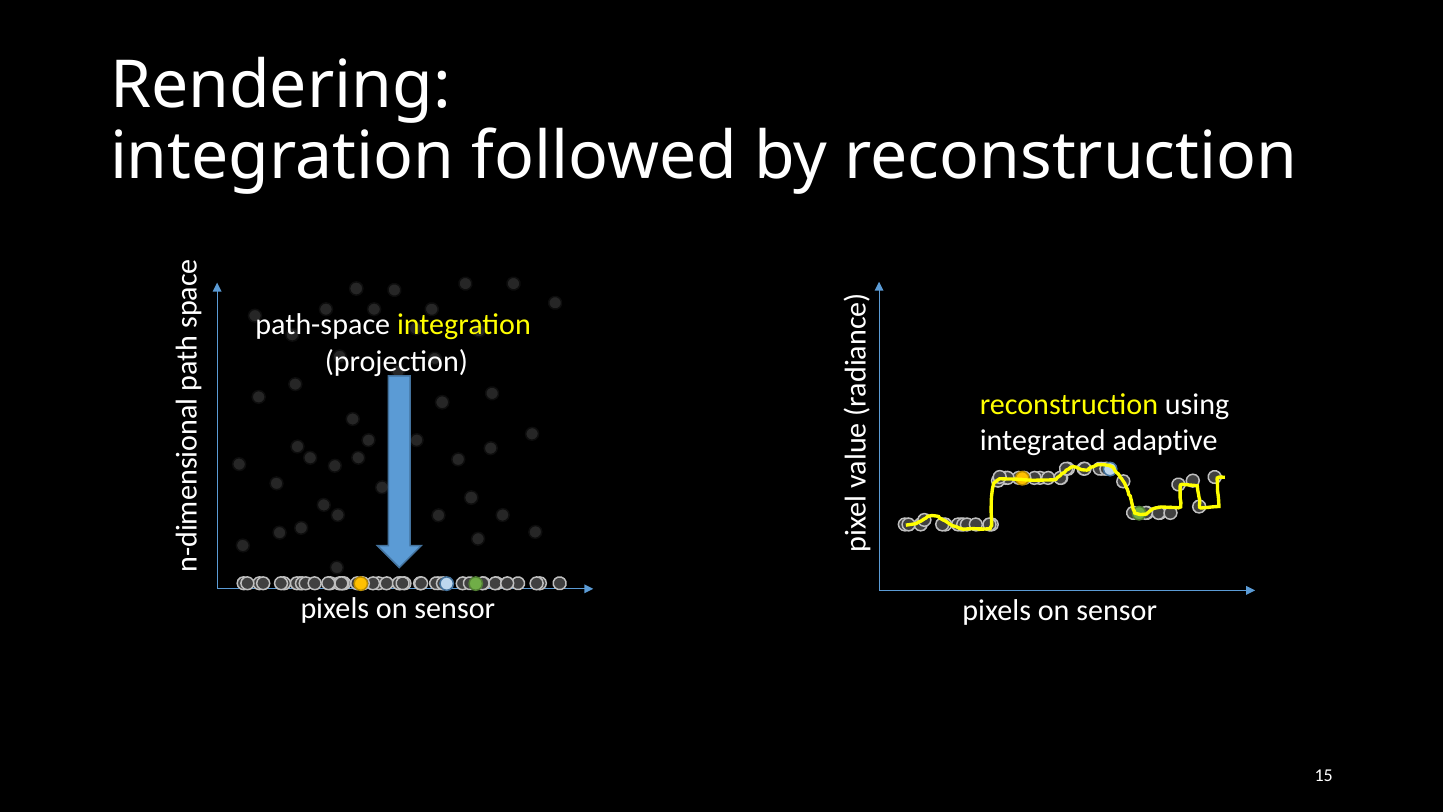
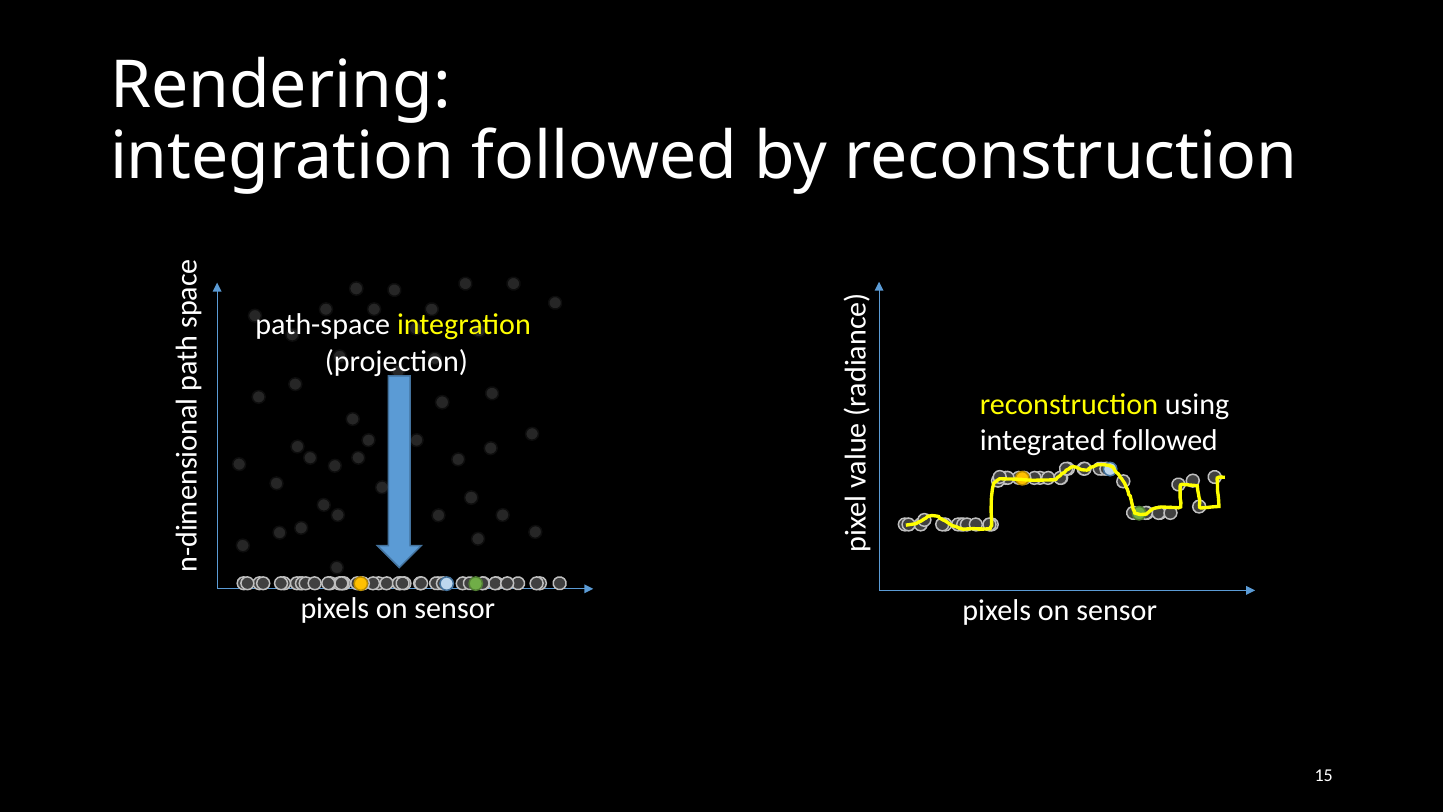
integrated adaptive: adaptive -> followed
